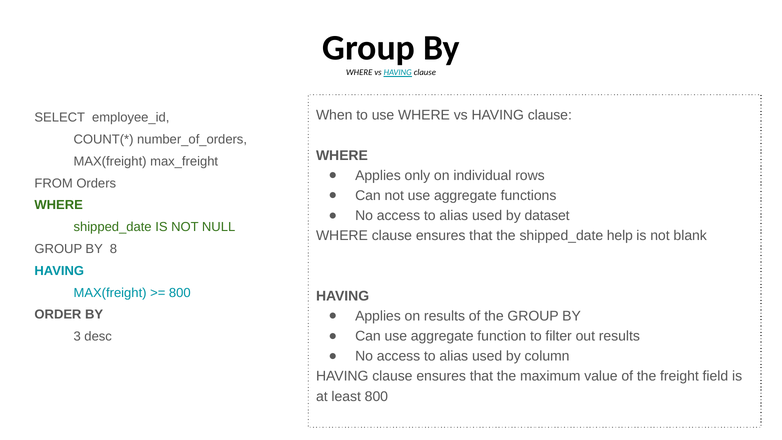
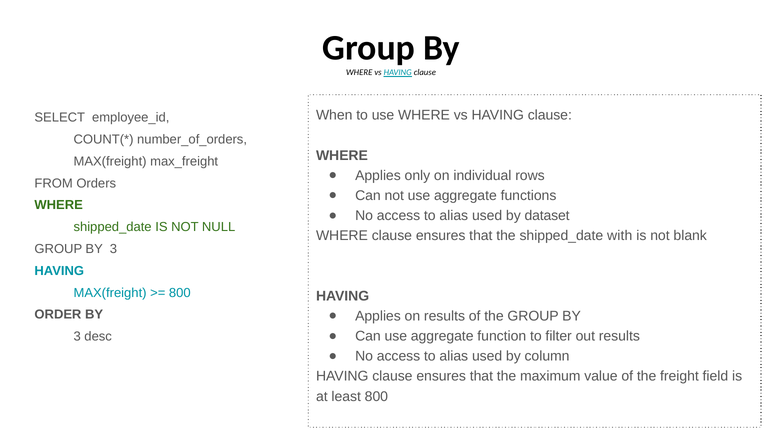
help: help -> with
GROUP BY 8: 8 -> 3
